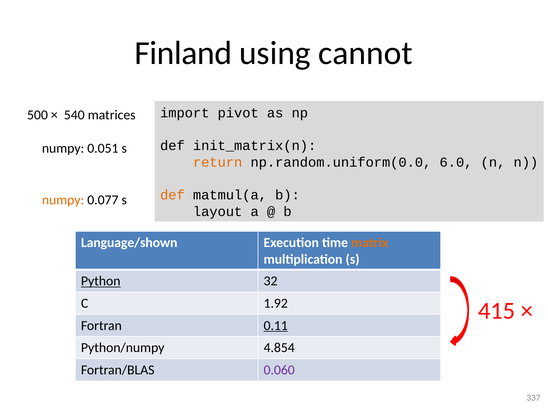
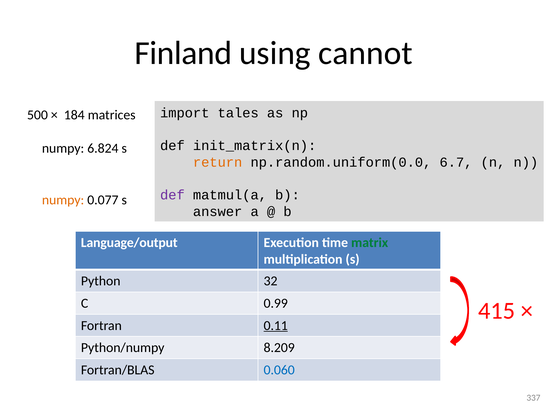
pivot: pivot -> tales
540: 540 -> 184
0.051: 0.051 -> 6.824
6.0: 6.0 -> 6.7
def at (172, 195) colour: orange -> purple
layout: layout -> answer
Language/shown: Language/shown -> Language/output
matrix colour: orange -> green
Python underline: present -> none
1.92: 1.92 -> 0.99
4.854: 4.854 -> 8.209
0.060 colour: purple -> blue
